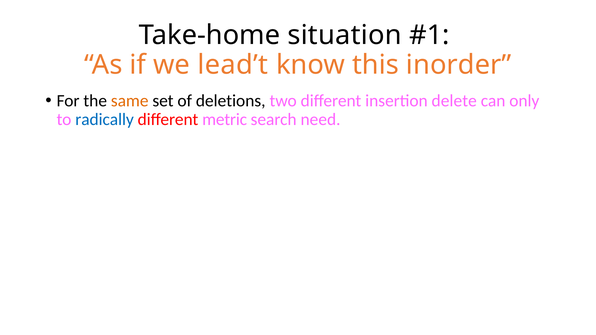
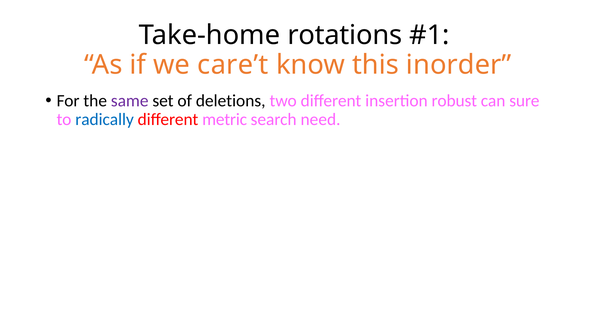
situation: situation -> rotations
lead’t: lead’t -> care’t
same colour: orange -> purple
delete: delete -> robust
only: only -> sure
